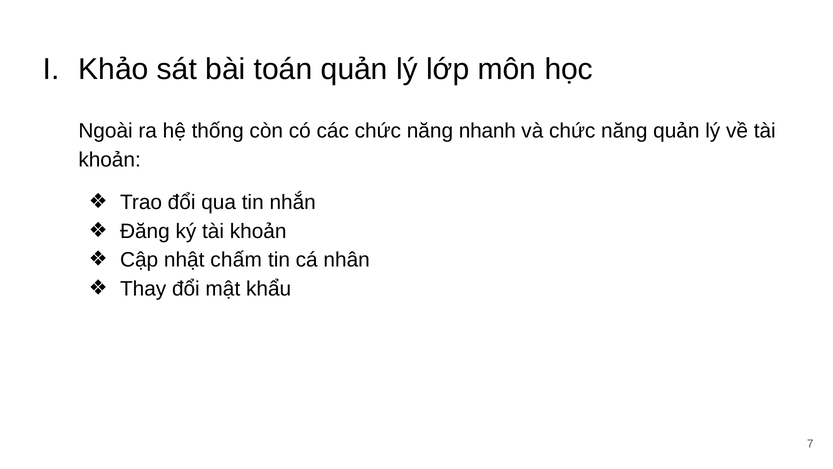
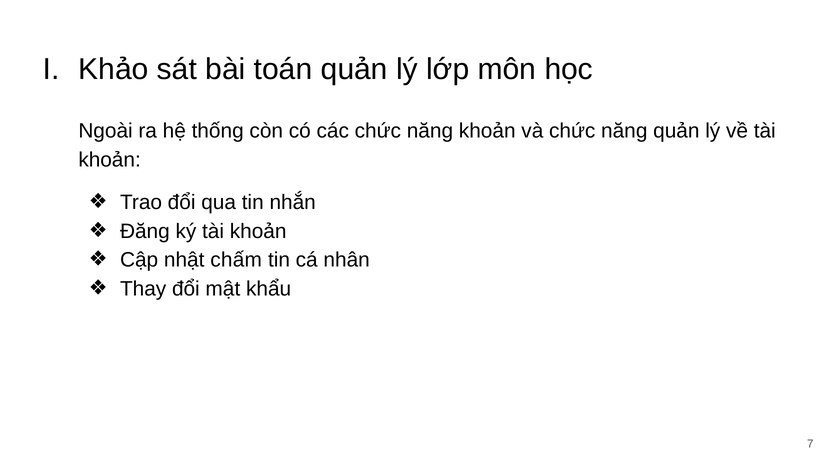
năng nhanh: nhanh -> khoản
